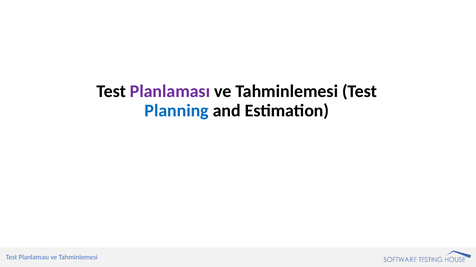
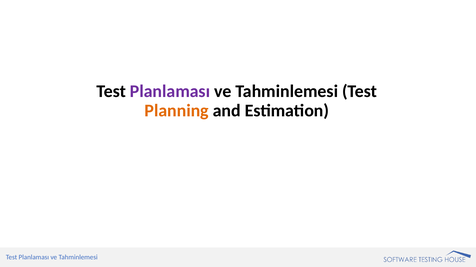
Planning colour: blue -> orange
